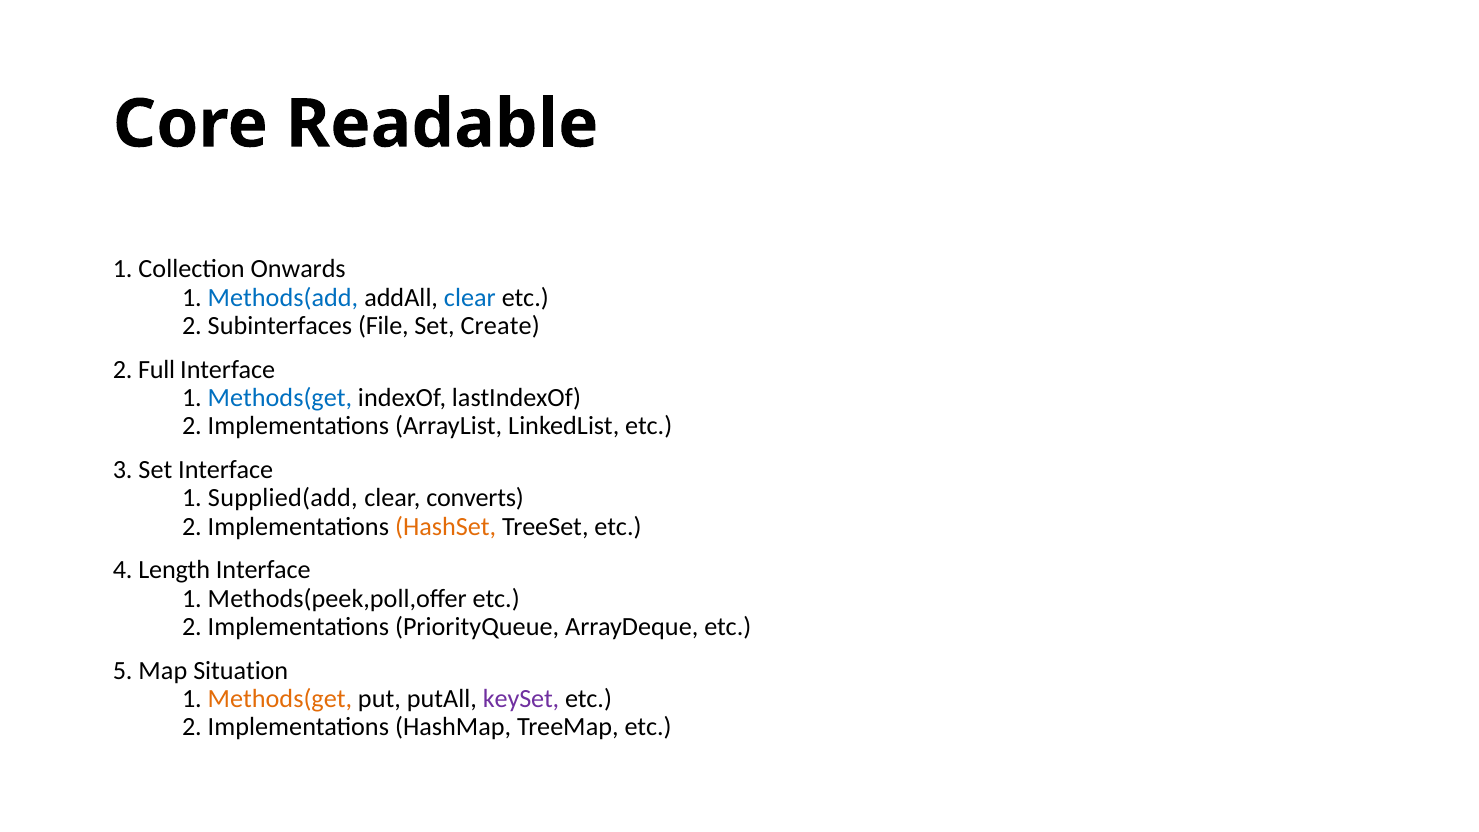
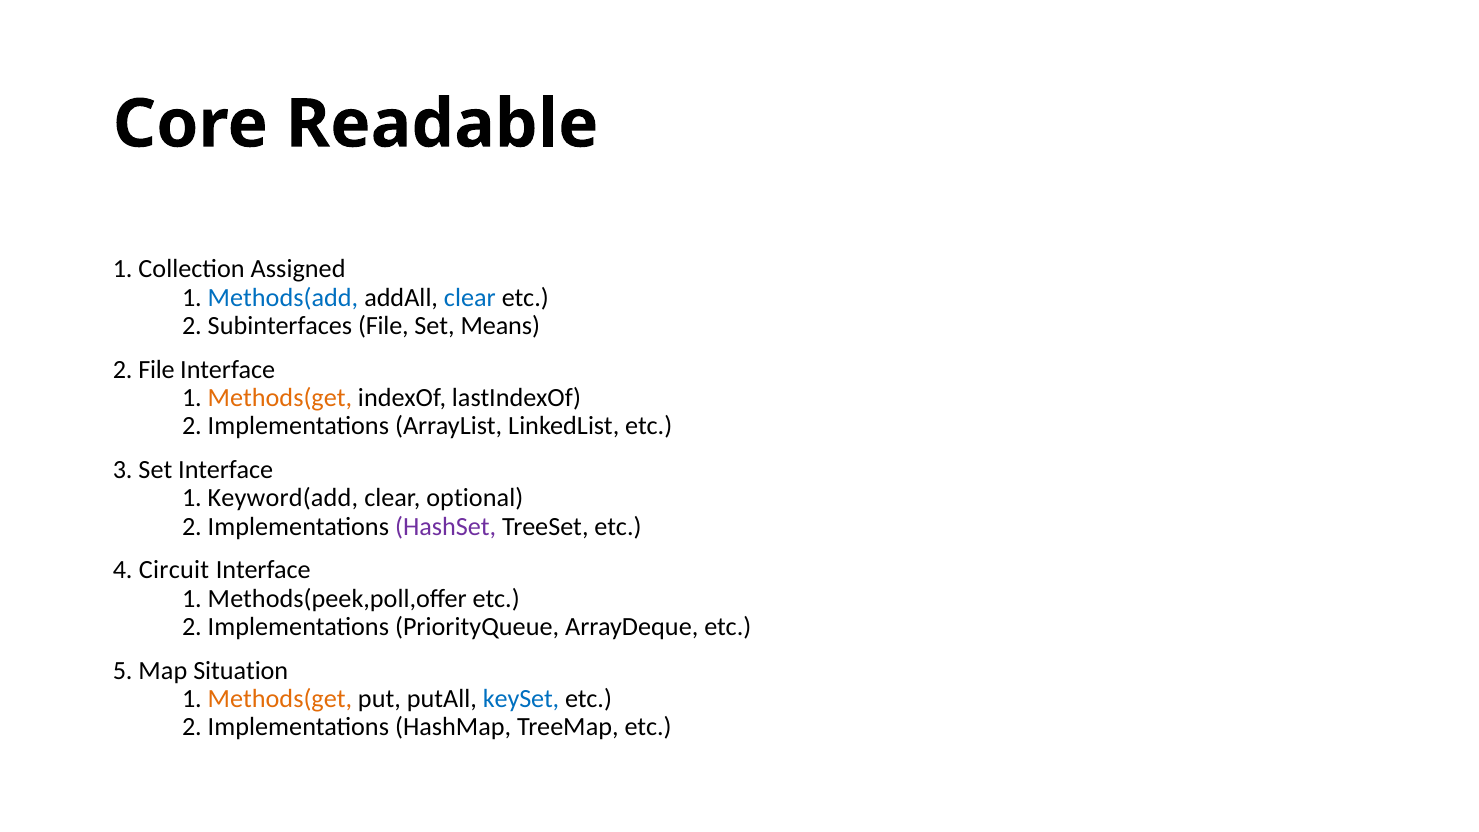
Onwards: Onwards -> Assigned
Create: Create -> Means
2 Full: Full -> File
Methods(get at (280, 398) colour: blue -> orange
Supplied(add: Supplied(add -> Keyword(add
converts: converts -> optional
HashSet colour: orange -> purple
Length: Length -> Circuit
keySet colour: purple -> blue
